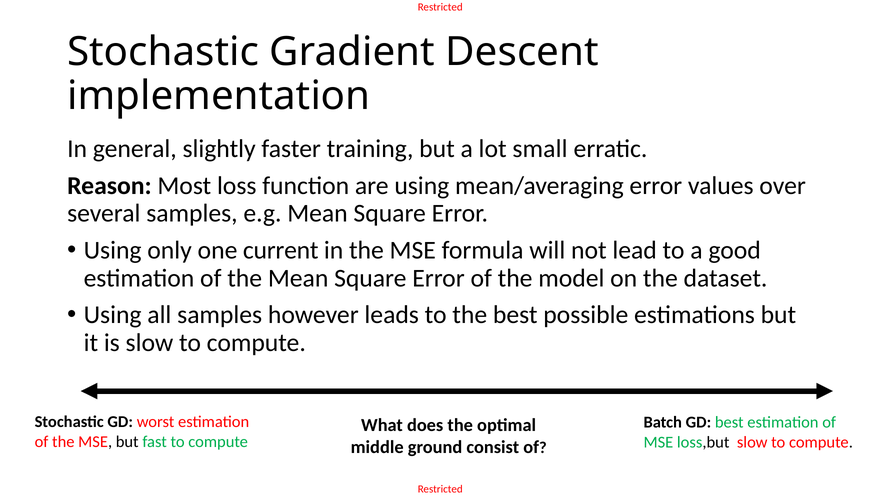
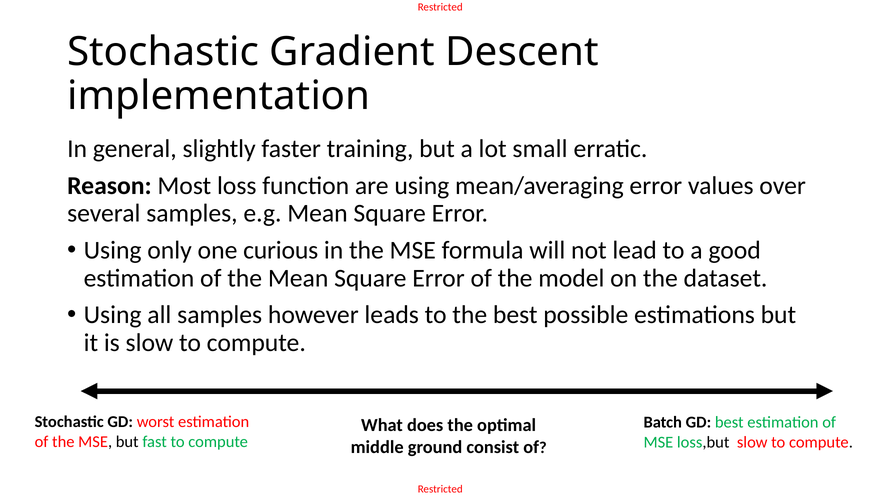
current: current -> curious
